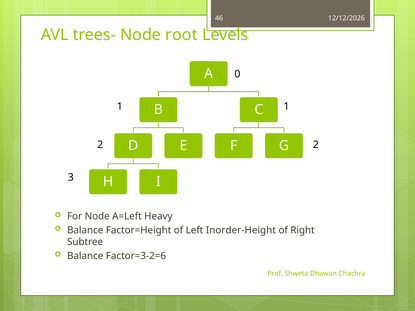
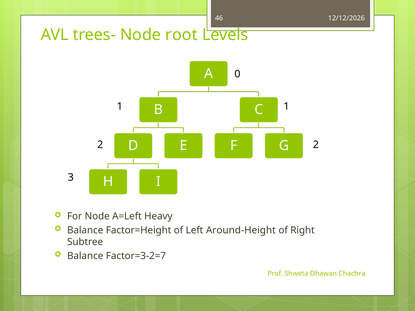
Inorder-Height: Inorder-Height -> Around-Height
Factor=3-2=6: Factor=3-2=6 -> Factor=3-2=7
